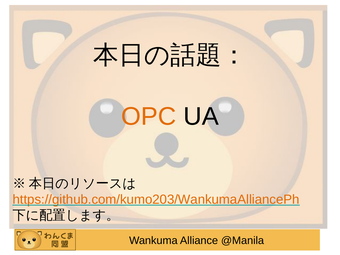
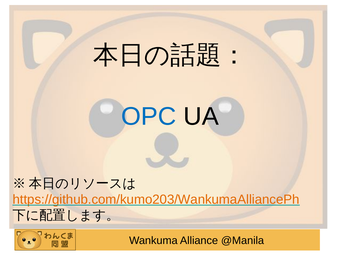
OPC colour: orange -> blue
